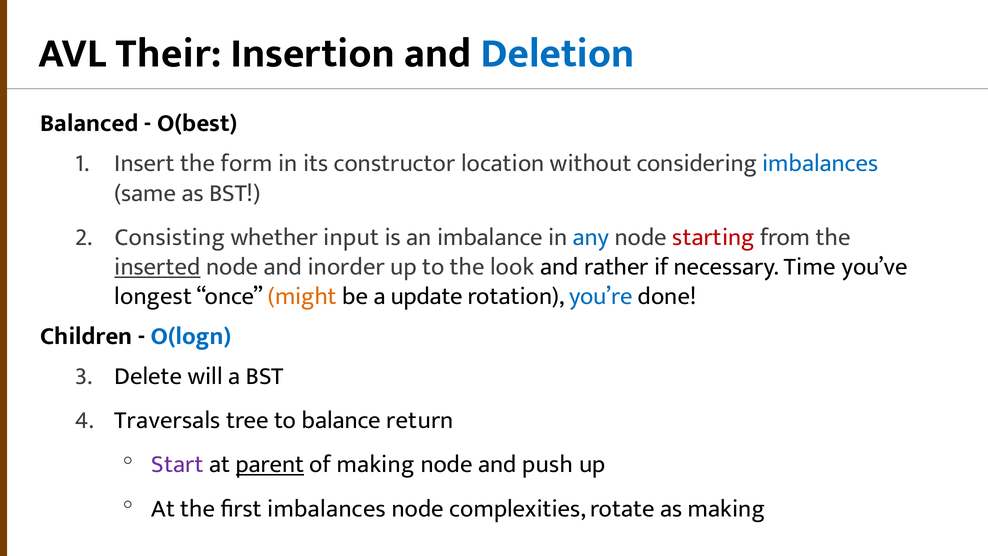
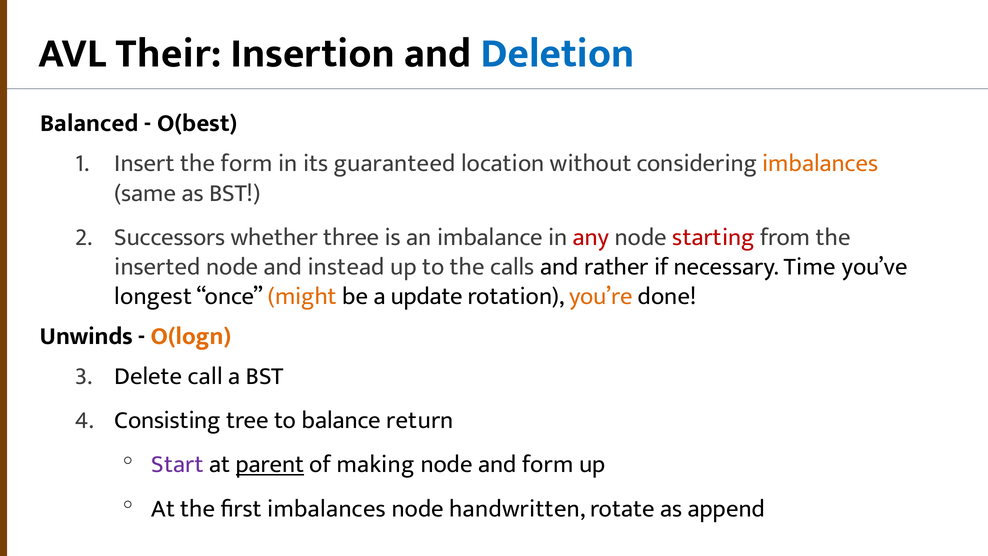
constructor: constructor -> guaranteed
imbalances at (820, 163) colour: blue -> orange
Consisting: Consisting -> Successors
input: input -> three
any colour: blue -> red
inserted underline: present -> none
inorder: inorder -> instead
look: look -> calls
you’re colour: blue -> orange
Children: Children -> Unwinds
O(logn colour: blue -> orange
will: will -> call
Traversals: Traversals -> Consisting
and push: push -> form
complexities: complexities -> handwritten
as making: making -> append
